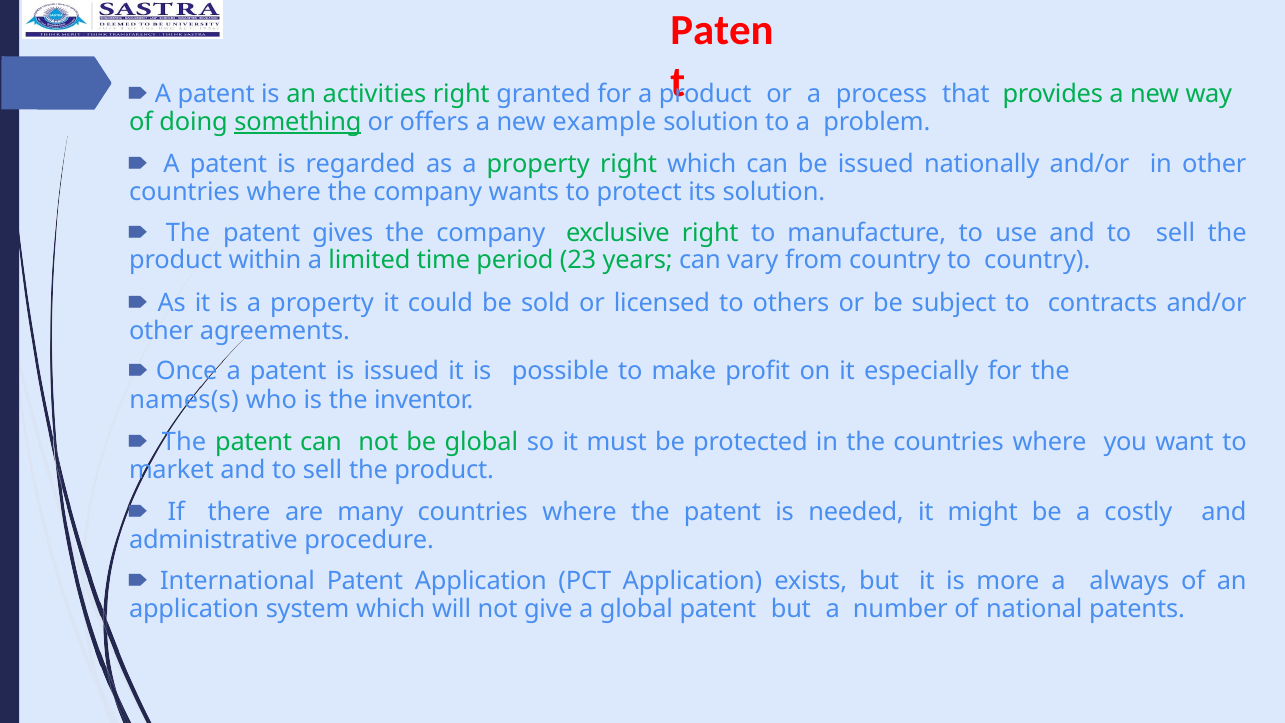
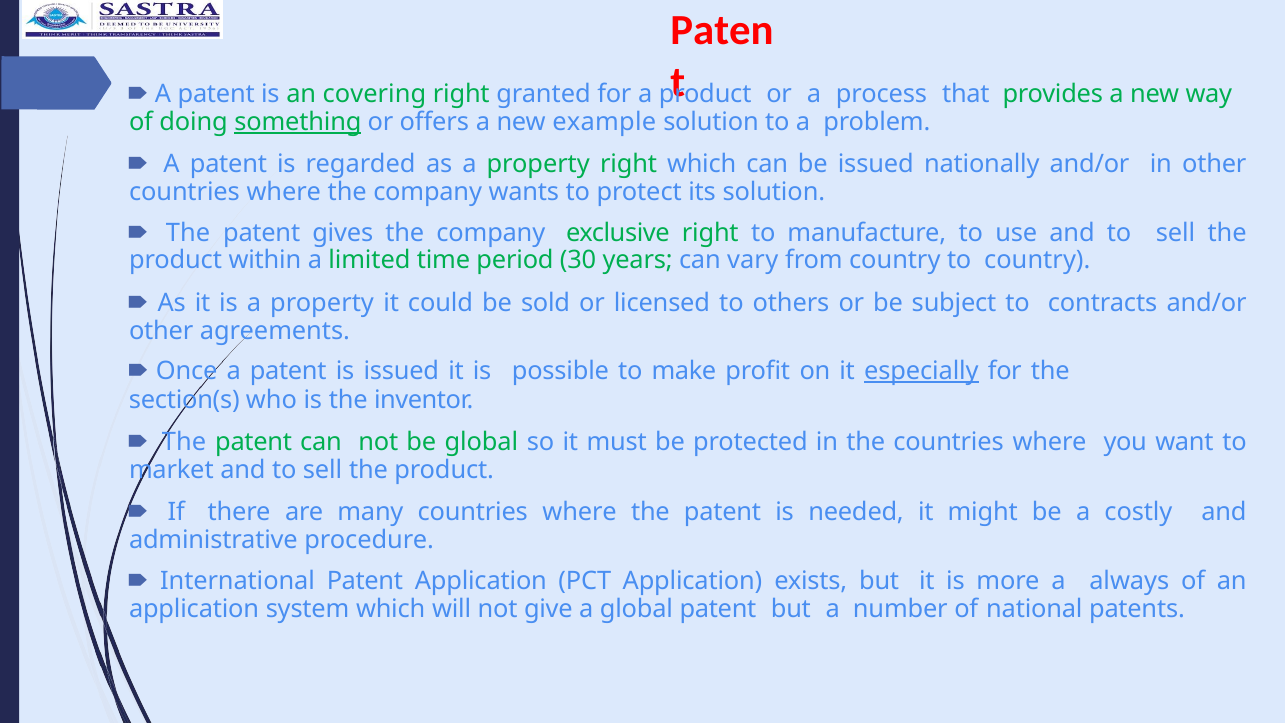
activities: activities -> covering
23: 23 -> 30
especially underline: none -> present
names(s: names(s -> section(s
